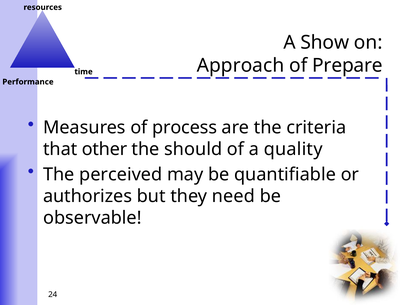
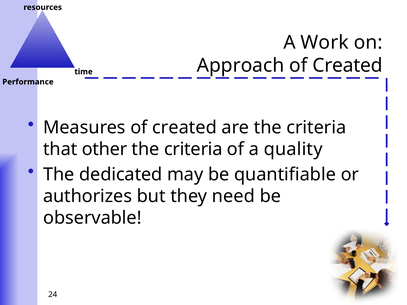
Show: Show -> Work
Prepare at (348, 65): Prepare -> Created
Measures of process: process -> created
should at (193, 149): should -> criteria
perceived: perceived -> dedicated
